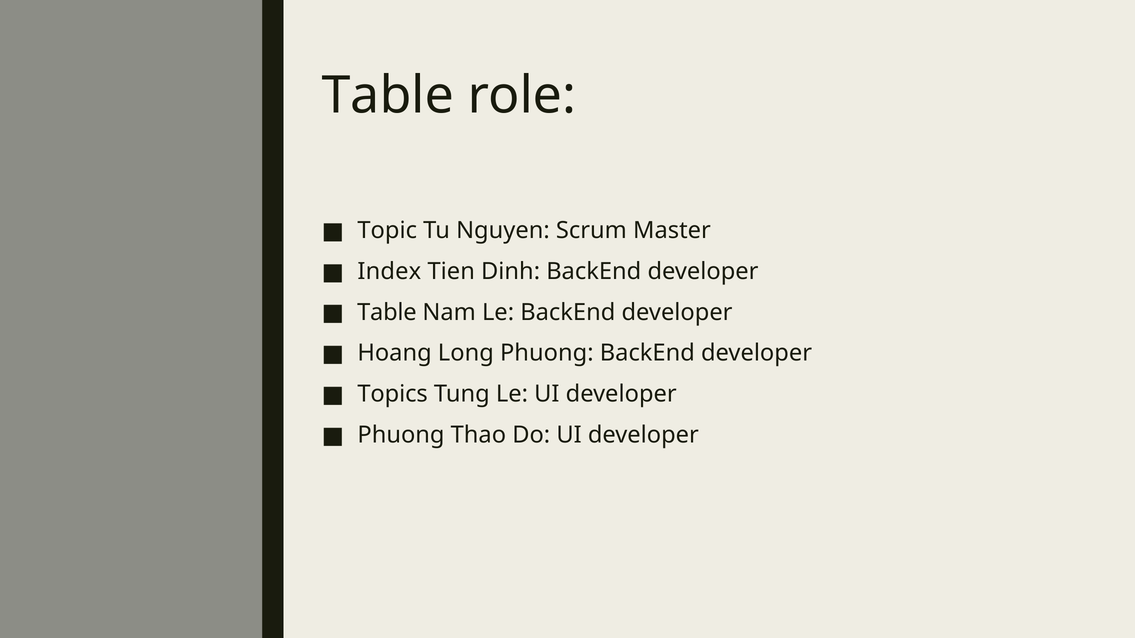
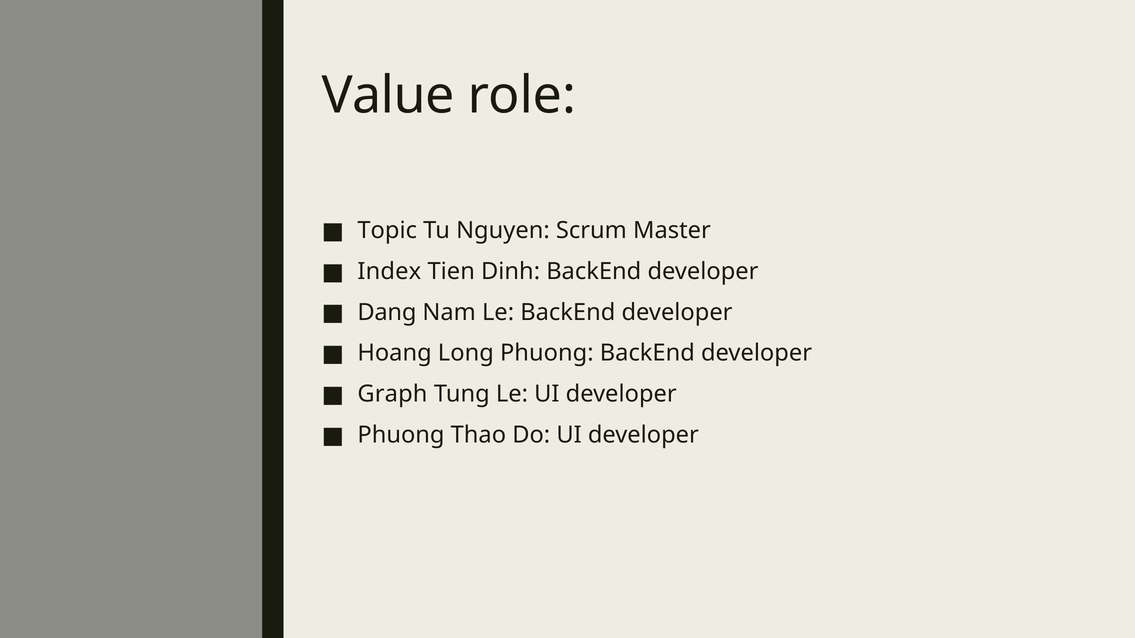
Table at (388, 95): Table -> Value
Table at (387, 312): Table -> Dang
Topics: Topics -> Graph
